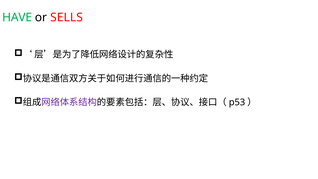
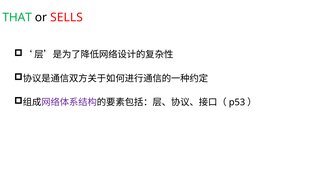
HAVE: HAVE -> THAT
